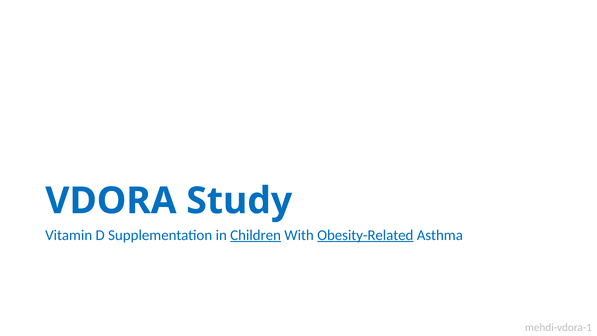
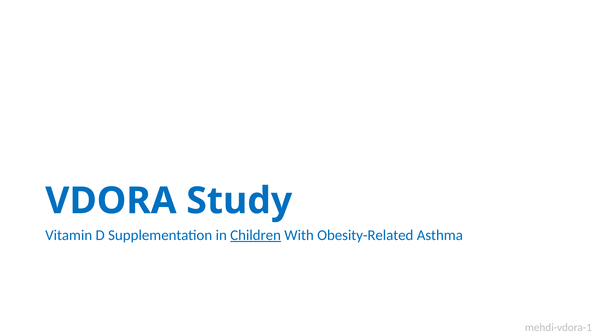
Obesity-Related underline: present -> none
